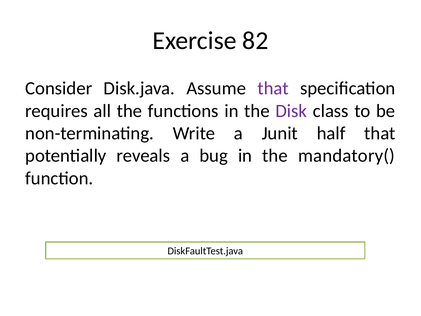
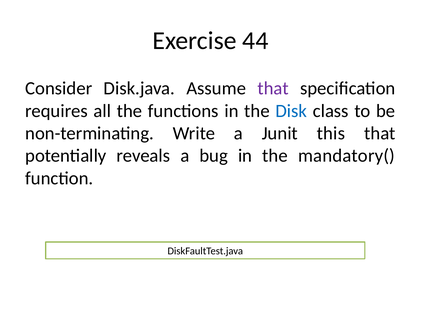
82: 82 -> 44
Disk colour: purple -> blue
half: half -> this
